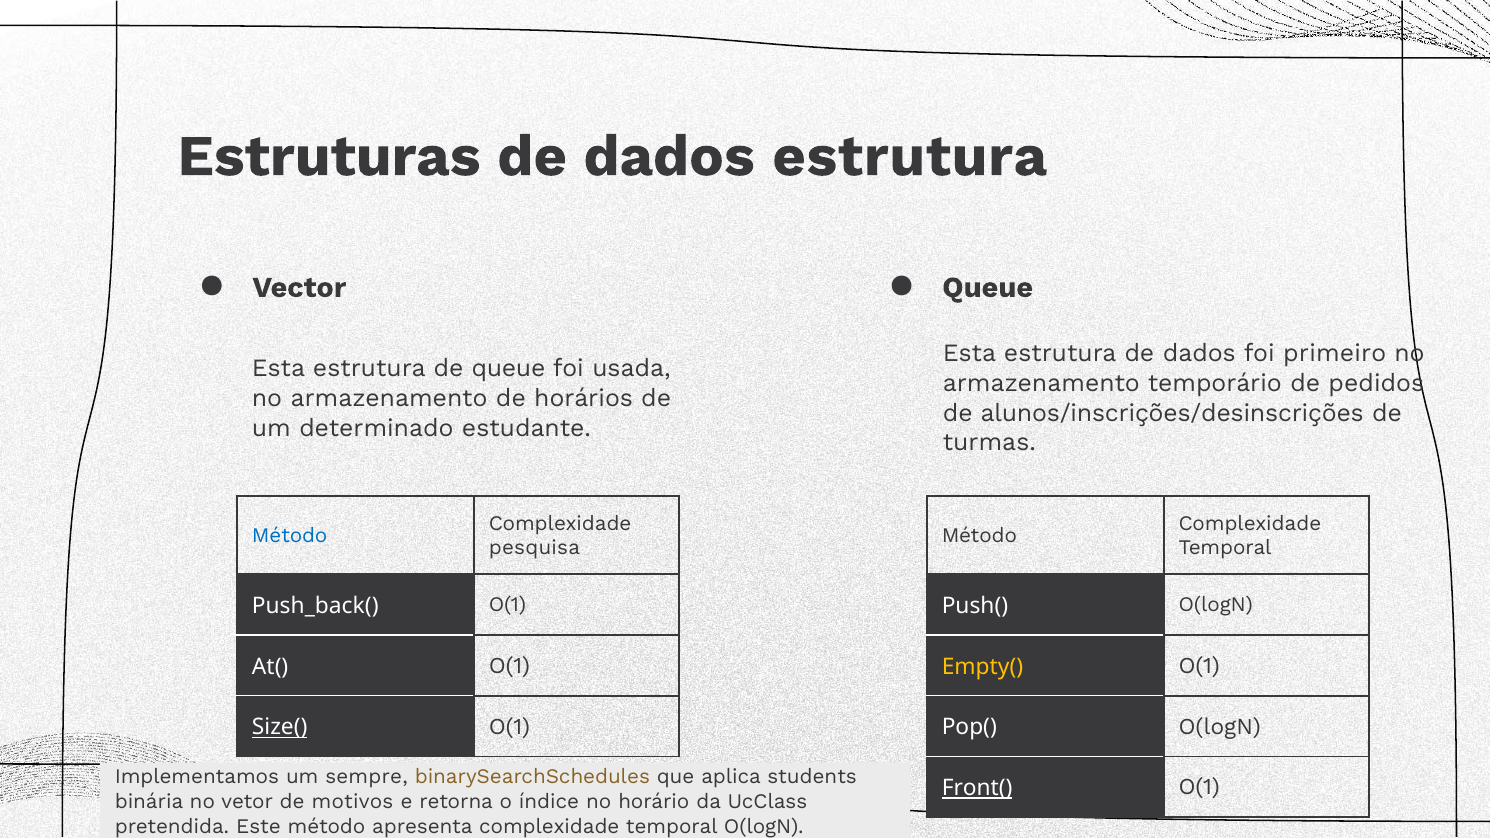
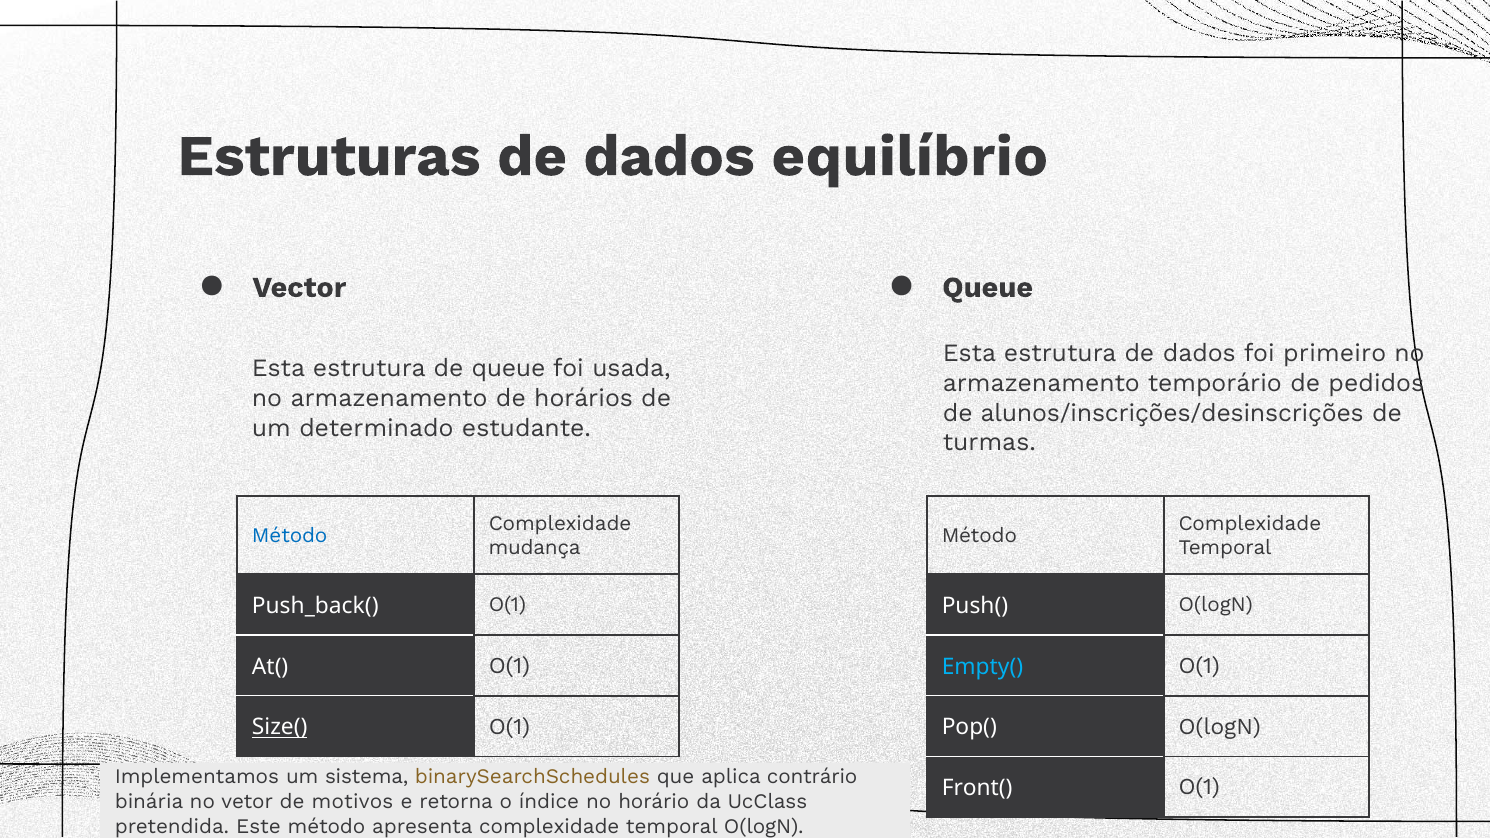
dados estrutura: estrutura -> equilíbrio
pesquisa: pesquisa -> mudança
Empty( colour: yellow -> light blue
sempre: sempre -> sistema
students: students -> contrário
Front( underline: present -> none
